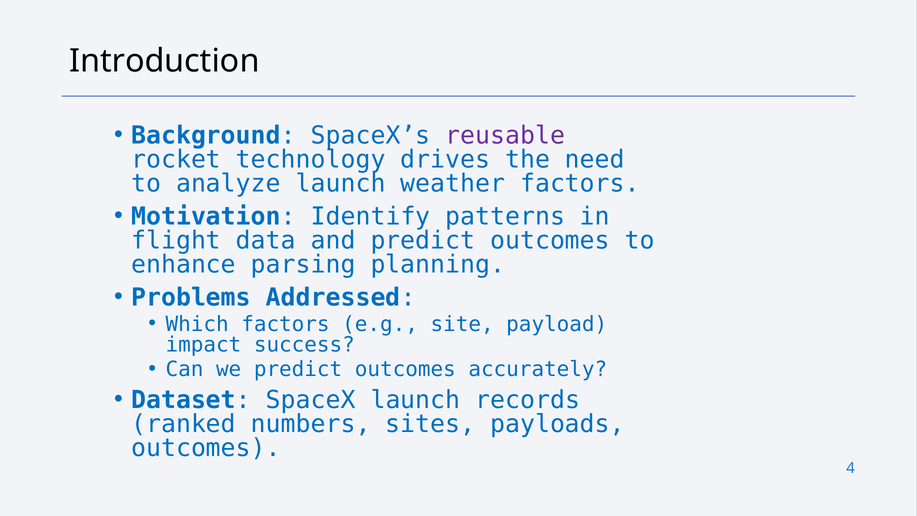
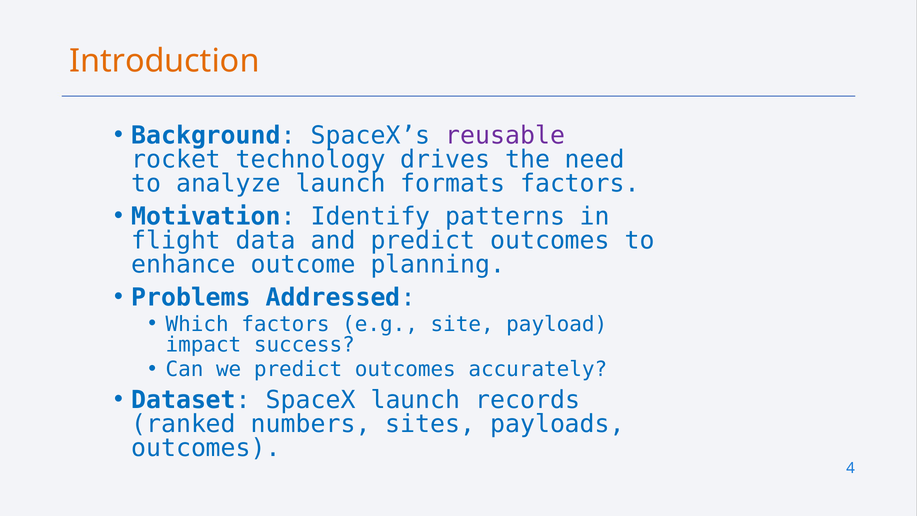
Introduction colour: black -> orange
weather: weather -> formats
parsing: parsing -> outcome
